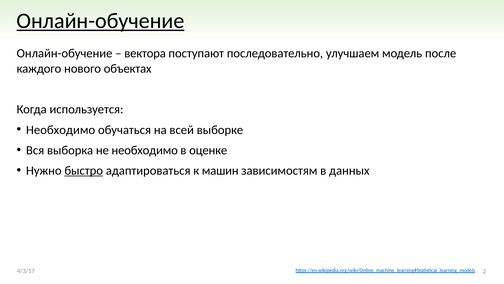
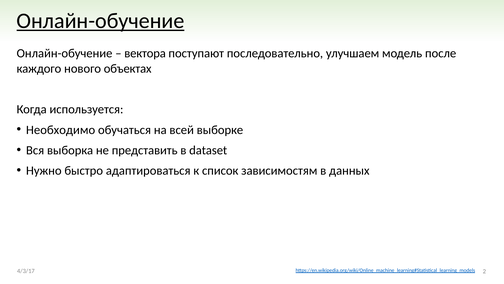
не необходимо: необходимо -> представить
оценке: оценке -> dataset
быстро underline: present -> none
машин: машин -> список
